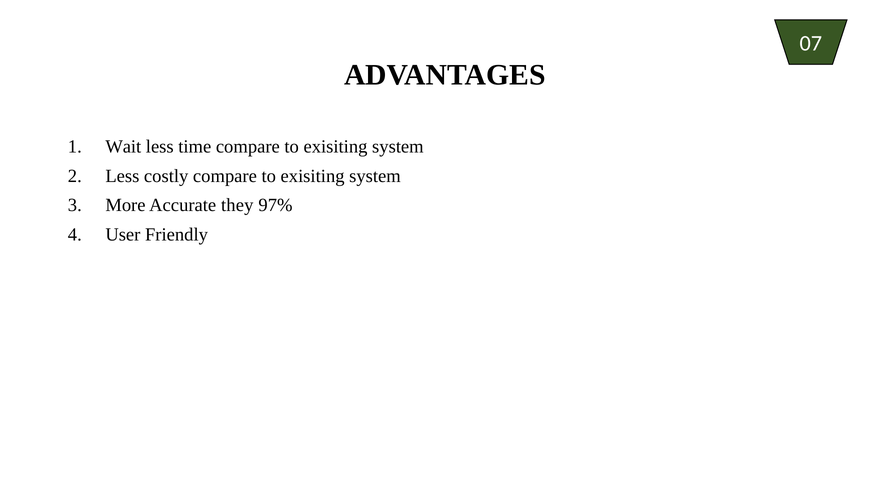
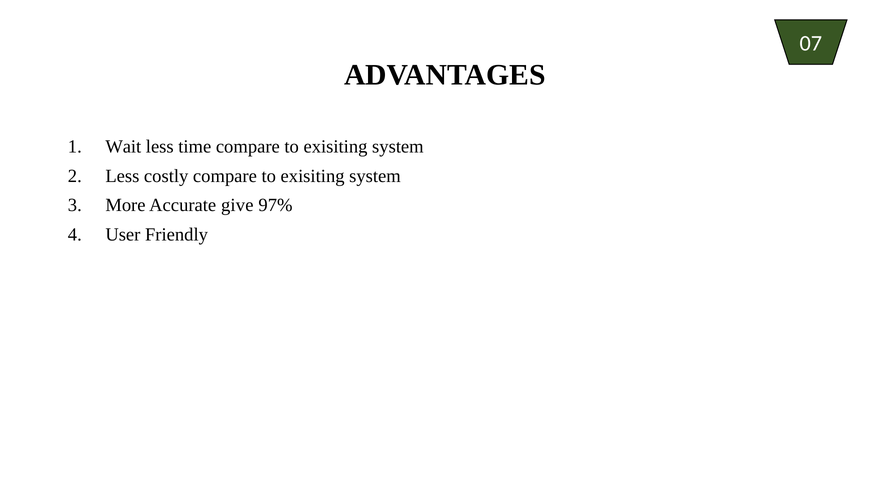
they: they -> give
